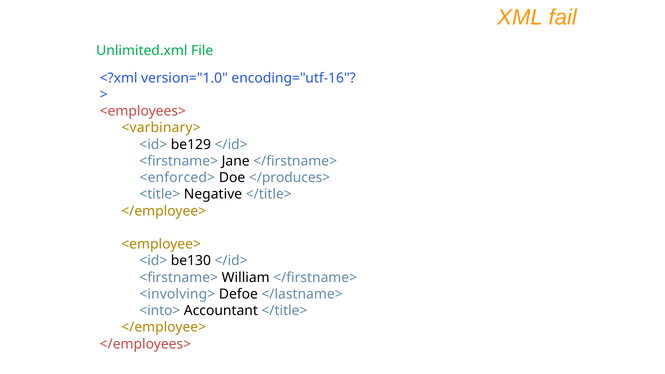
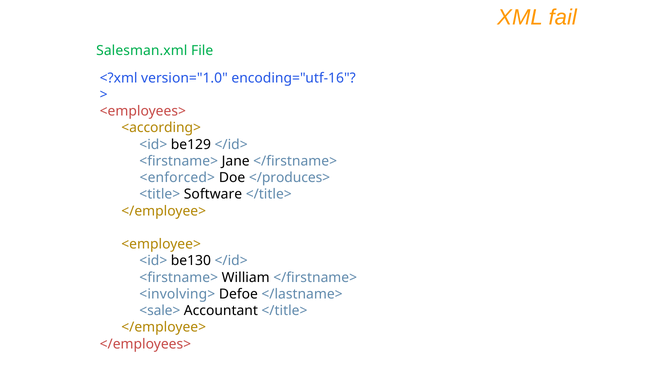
Unlimited.xml: Unlimited.xml -> Salesman.xml
<varbinary>: <varbinary> -> <according>
Negative: Negative -> Software
<into>: <into> -> <sale>
